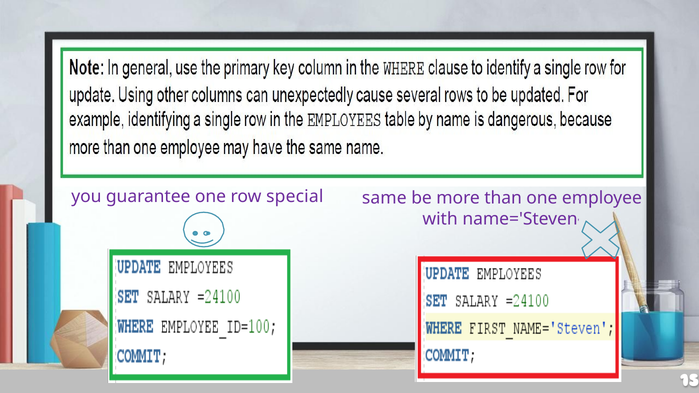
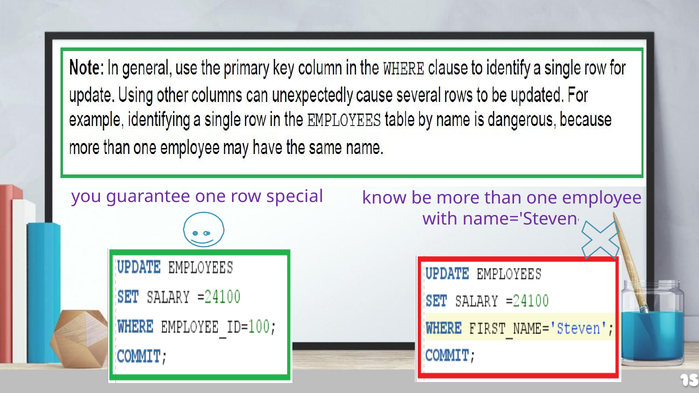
same: same -> know
